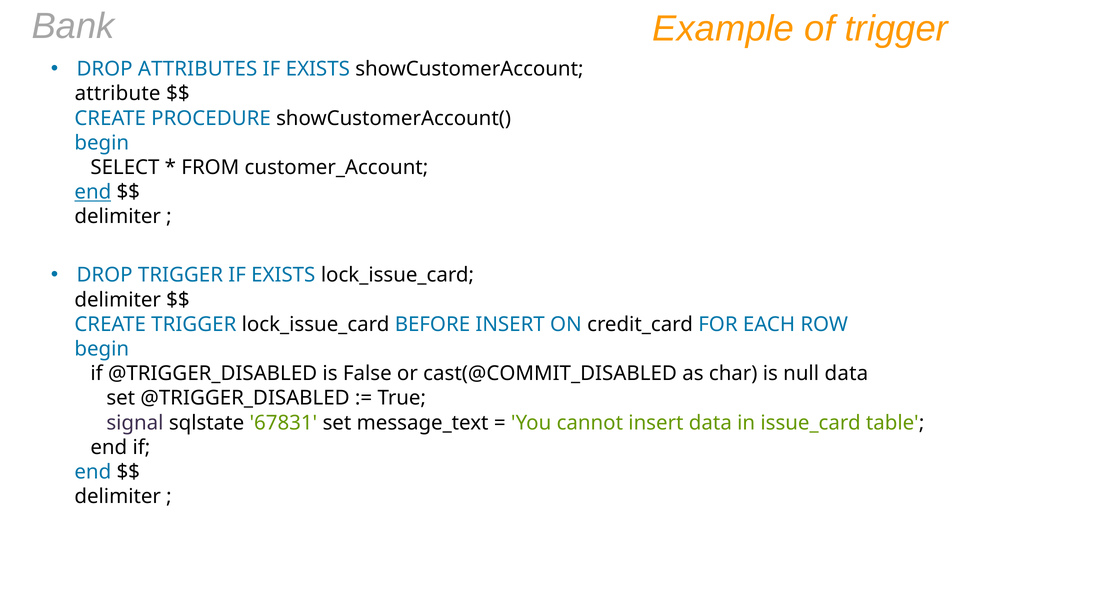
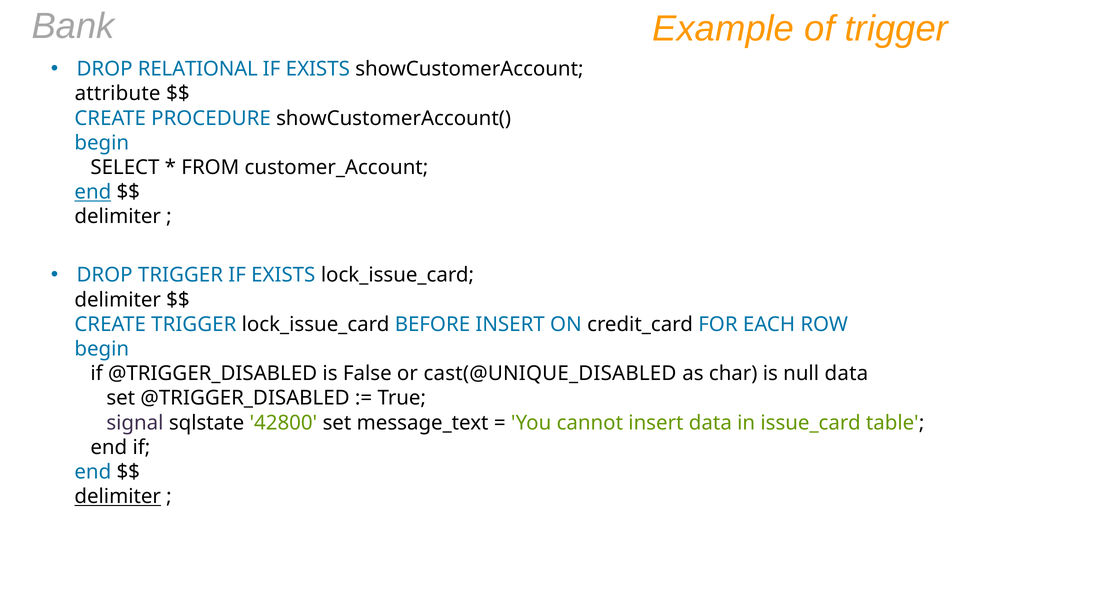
ATTRIBUTES: ATTRIBUTES -> RELATIONAL
cast(@COMMIT_DISABLED: cast(@COMMIT_DISABLED -> cast(@UNIQUE_DISABLED
67831: 67831 -> 42800
delimiter at (118, 497) underline: none -> present
